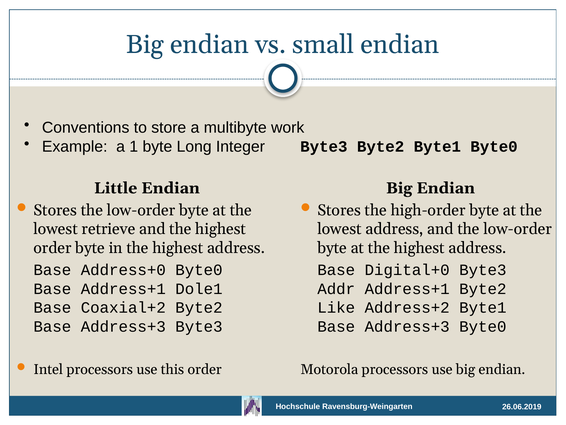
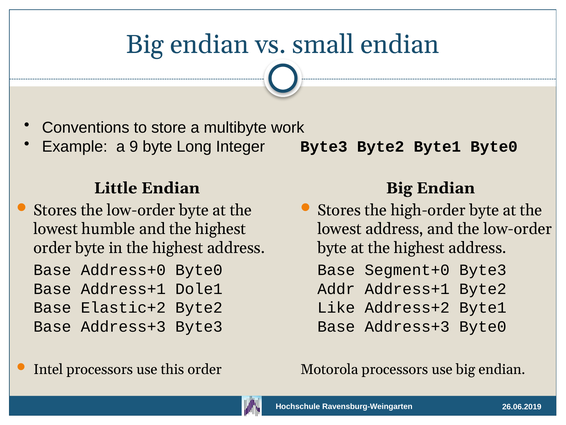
1: 1 -> 9
retrieve: retrieve -> humble
Digital+0: Digital+0 -> Segment+0
Coaxial+2: Coaxial+2 -> Elastic+2
